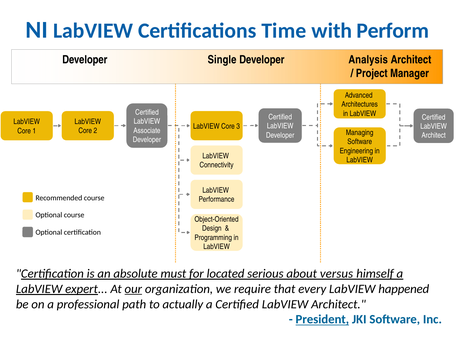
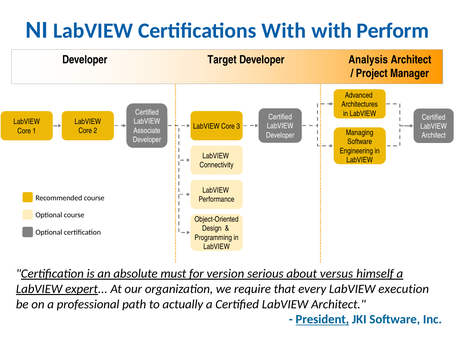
Certifications Time: Time -> With
Single: Single -> Target
located: located -> version
our underline: present -> none
happened: happened -> execution
